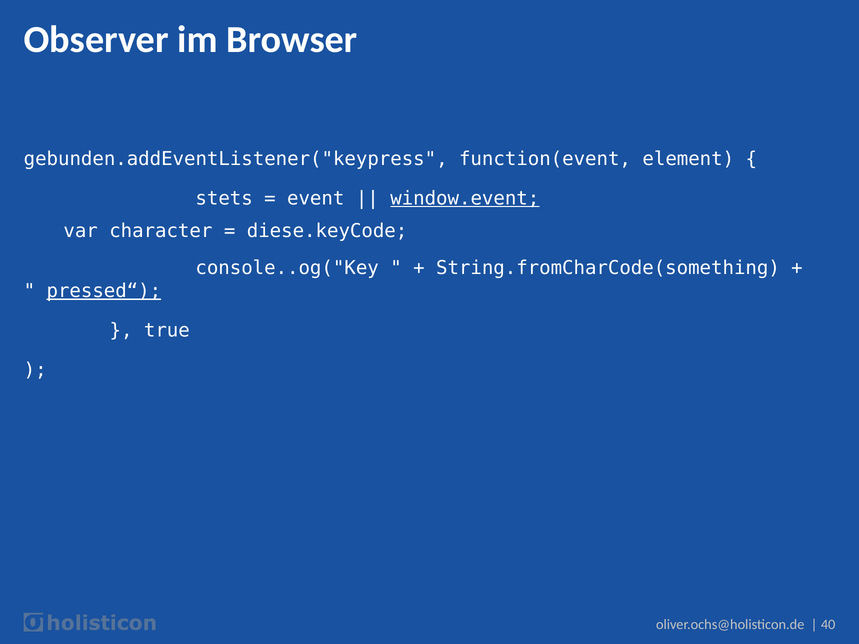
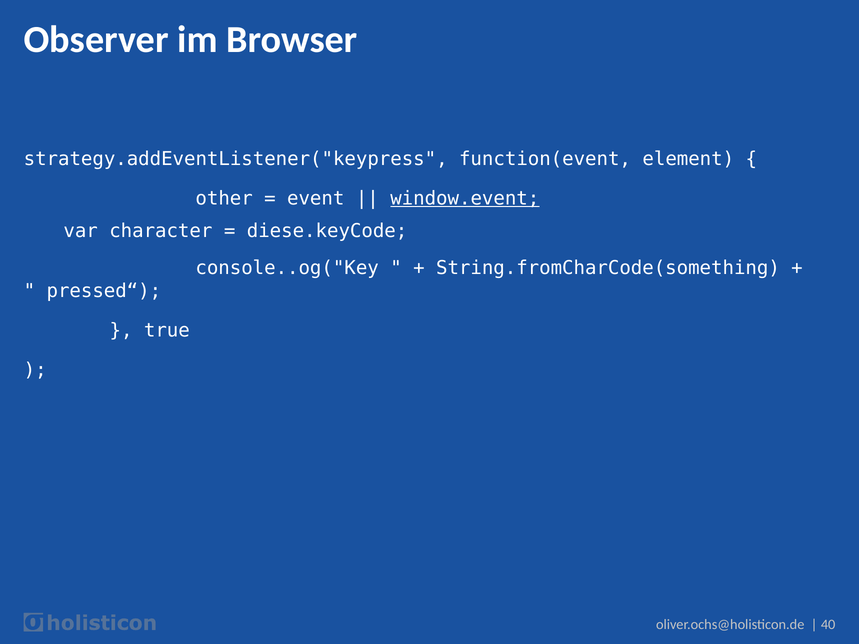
gebunden.addEventListener("keypress: gebunden.addEventListener("keypress -> strategy.addEventListener("keypress
stets: stets -> other
pressed“ underline: present -> none
